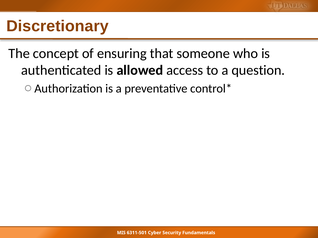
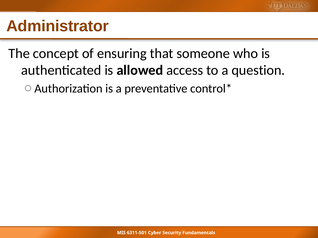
Discretionary: Discretionary -> Administrator
